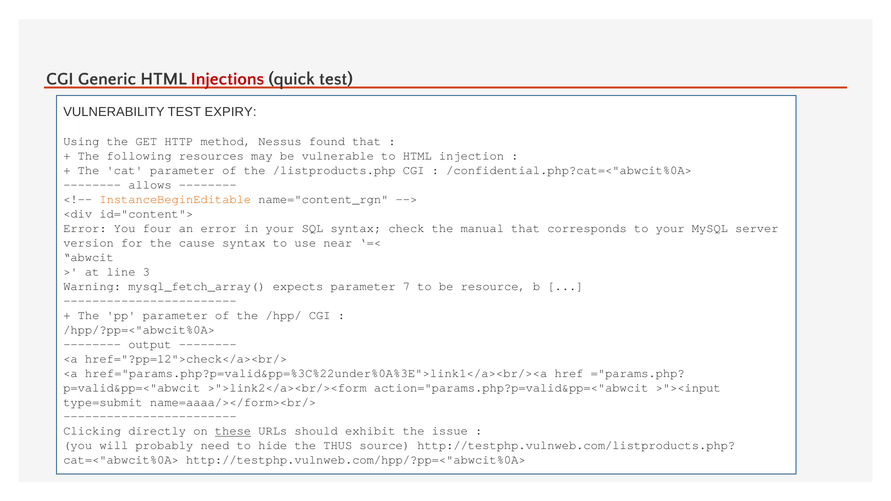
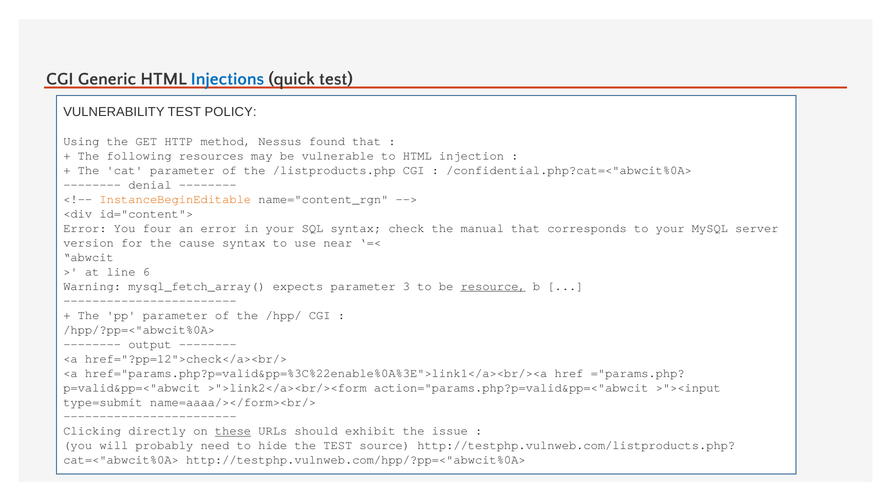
Injections colour: red -> blue
EXPIRY: EXPIRY -> POLICY
allows: allows -> denial
3: 3 -> 6
7: 7 -> 3
resource underline: none -> present
href="params.php?p=valid&pp=%3C%22under%0A%3E">link1</a><br/><a: href="params.php?p=valid&pp=%3C%22under%0A%3E">link1</a><br/><a -> href="params.php?p=valid&pp=%3C%22enable%0A%3E">link1</a><br/><a
the THUS: THUS -> TEST
